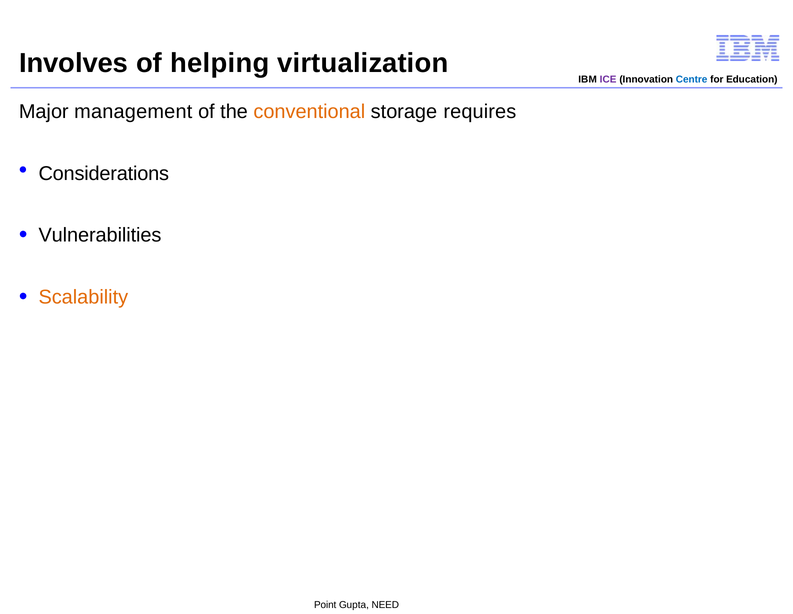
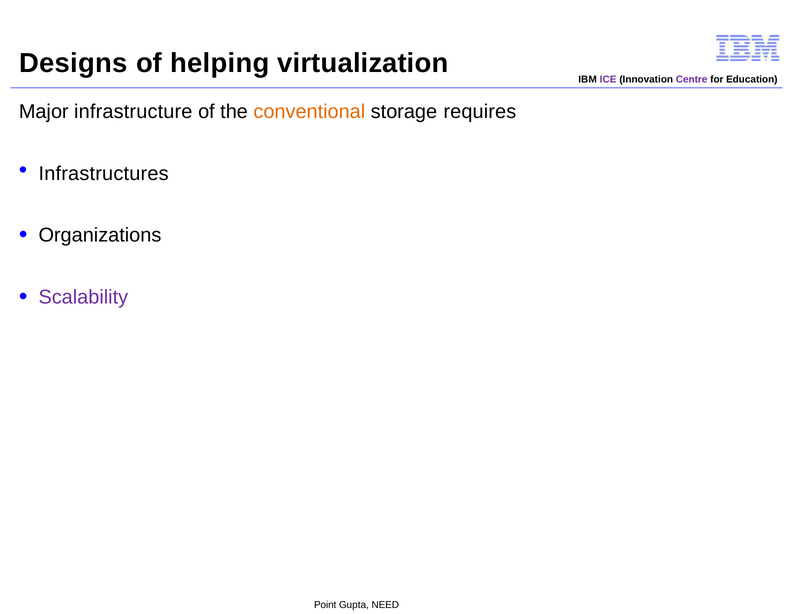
Involves: Involves -> Designs
Centre colour: blue -> purple
management: management -> infrastructure
Considerations: Considerations -> Infrastructures
Vulnerabilities: Vulnerabilities -> Organizations
Scalability colour: orange -> purple
